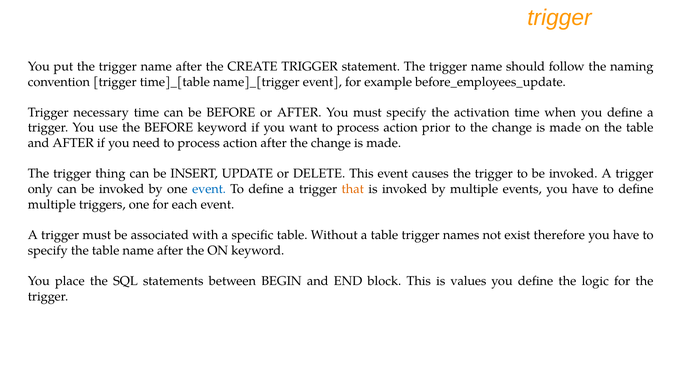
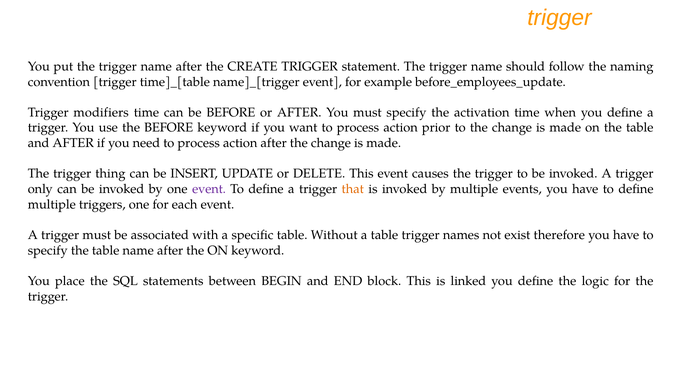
necessary: necessary -> modifiers
event at (209, 189) colour: blue -> purple
values: values -> linked
